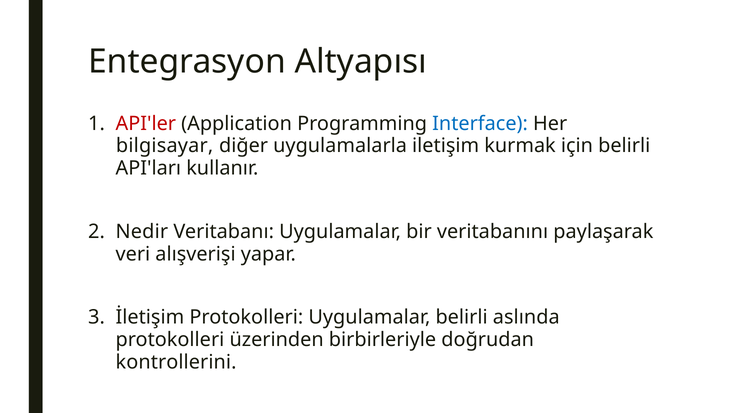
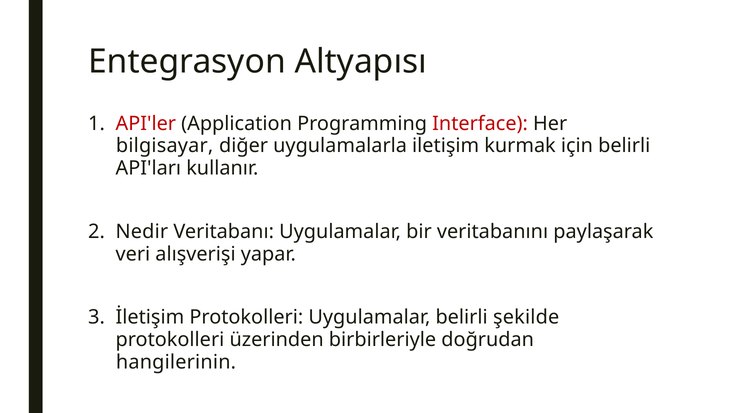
Interface colour: blue -> red
aslında: aslında -> şekilde
kontrollerini: kontrollerini -> hangilerinin
